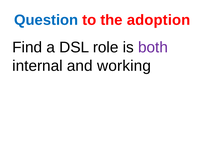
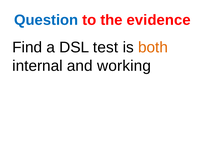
adoption: adoption -> evidence
role: role -> test
both colour: purple -> orange
